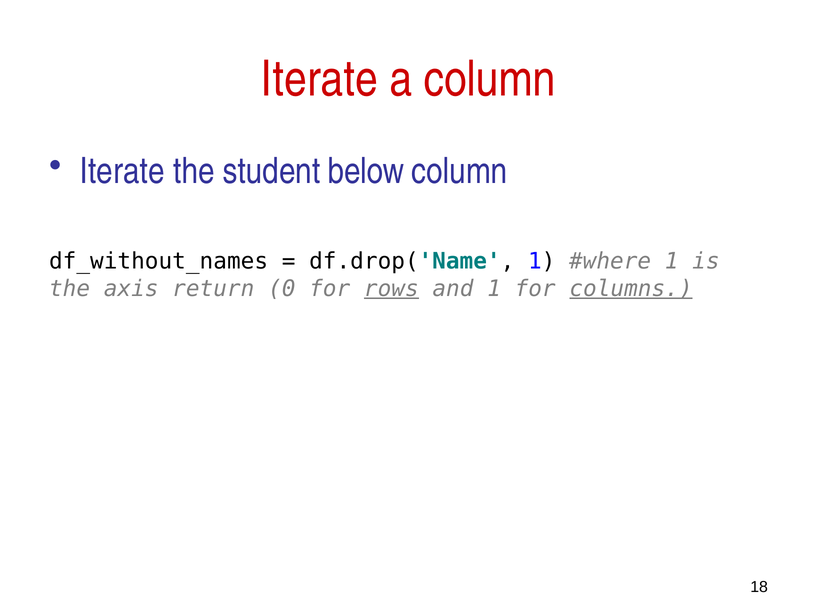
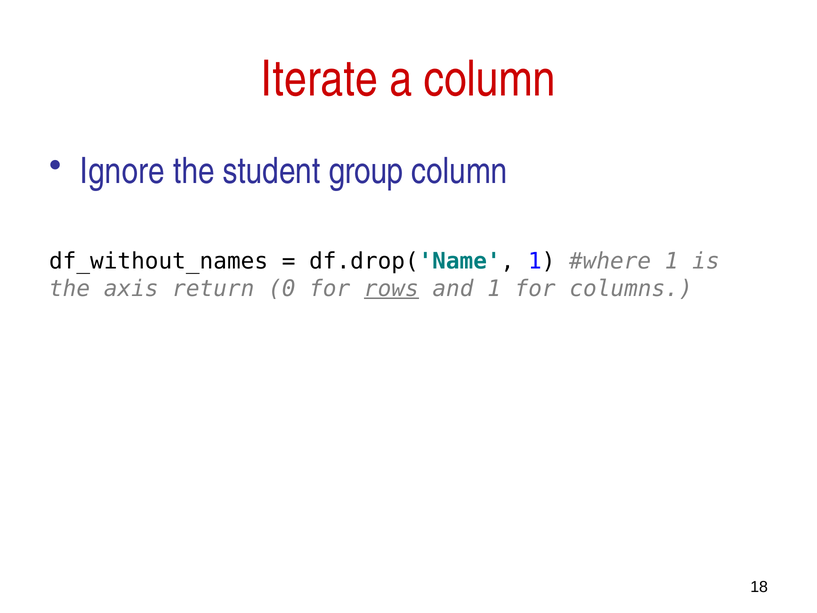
Iterate at (122, 171): Iterate -> Ignore
below: below -> group
columns underline: present -> none
